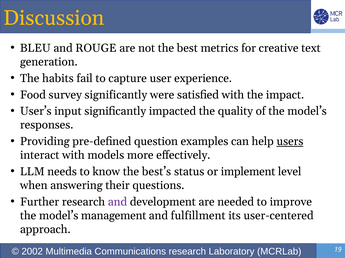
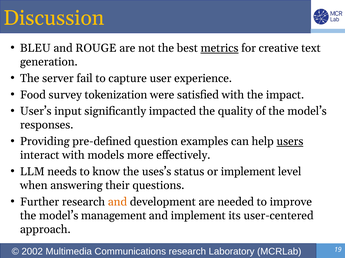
metrics underline: none -> present
habits: habits -> server
survey significantly: significantly -> tokenization
best’s: best’s -> uses’s
and at (117, 202) colour: purple -> orange
and fulfillment: fulfillment -> implement
